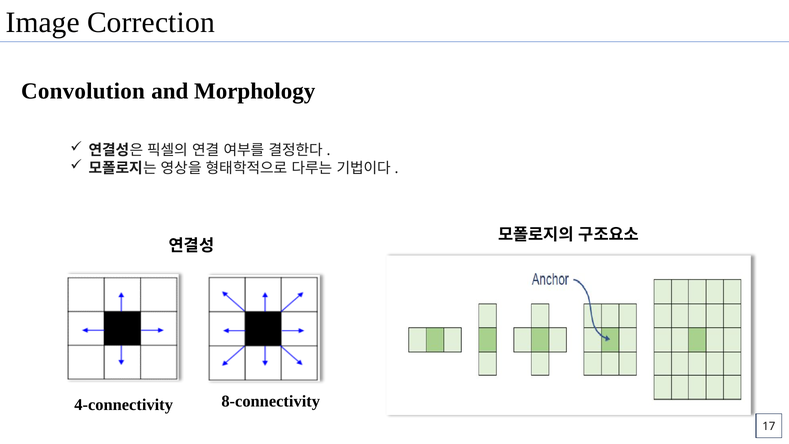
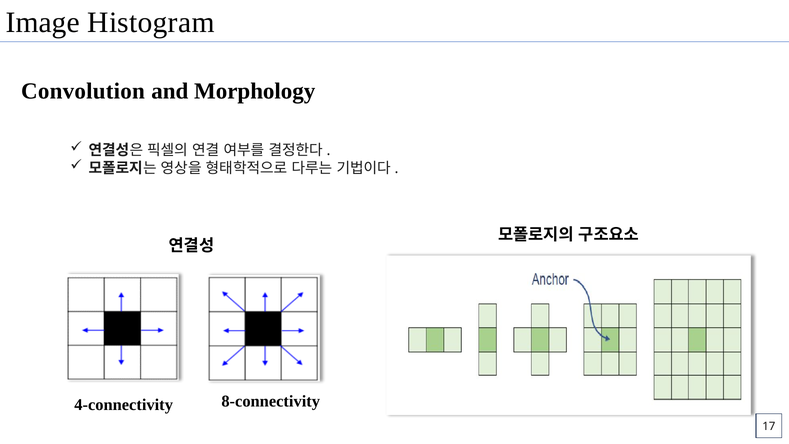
Correction: Correction -> Histogram
